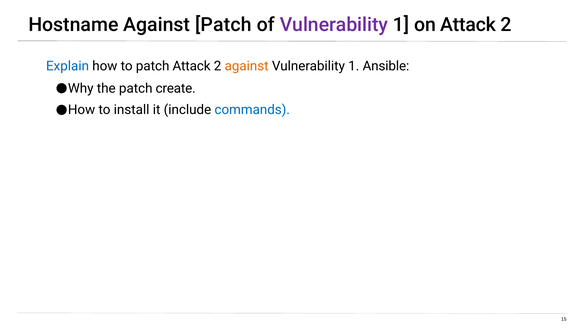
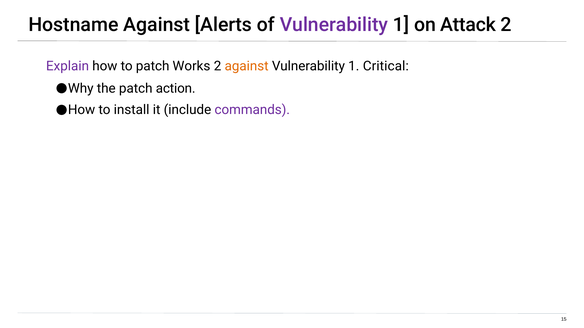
Against Patch: Patch -> Alerts
Explain colour: blue -> purple
patch Attack: Attack -> Works
Ansible: Ansible -> Critical
create: create -> action
commands colour: blue -> purple
